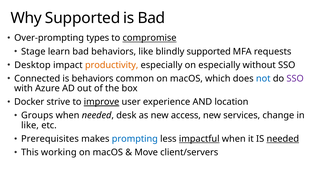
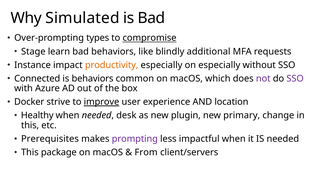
Why Supported: Supported -> Simulated
blindly supported: supported -> additional
Desktop: Desktop -> Instance
not colour: blue -> purple
Groups: Groups -> Healthy
access: access -> plugin
services: services -> primary
like at (30, 126): like -> this
prompting colour: blue -> purple
impactful underline: present -> none
needed at (283, 139) underline: present -> none
working: working -> package
Move: Move -> From
